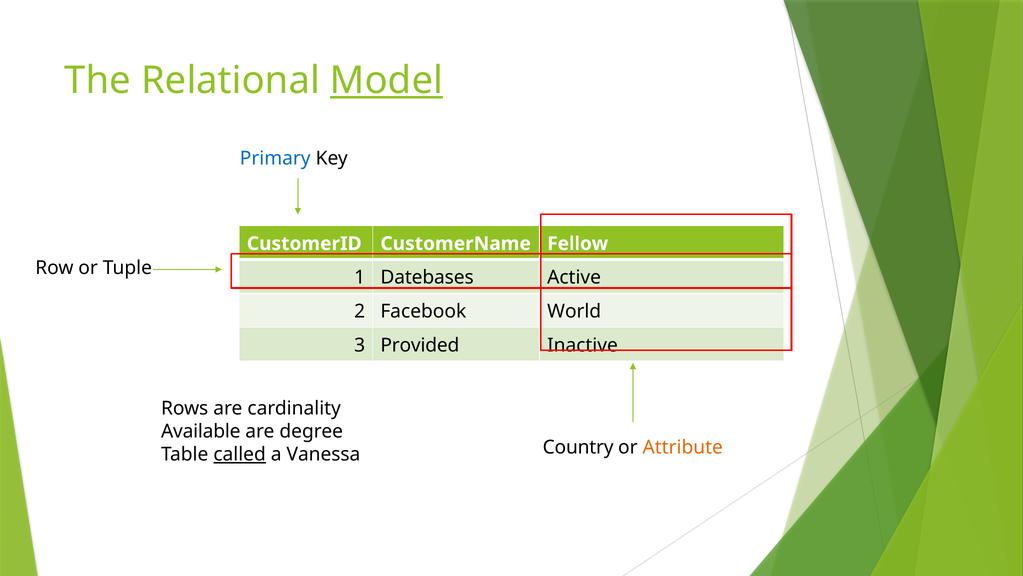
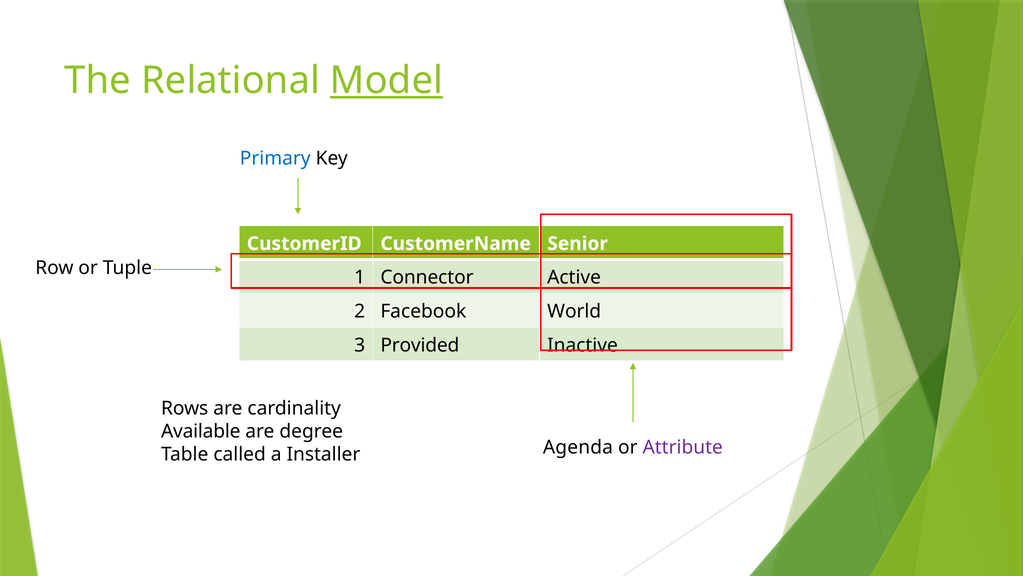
Fellow: Fellow -> Senior
Datebases: Datebases -> Connector
Country: Country -> Agenda
Attribute colour: orange -> purple
called underline: present -> none
Vanessa: Vanessa -> Installer
